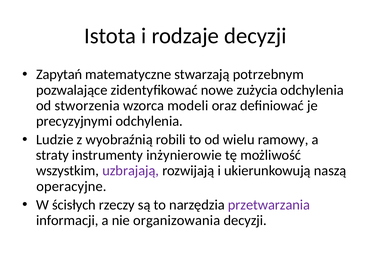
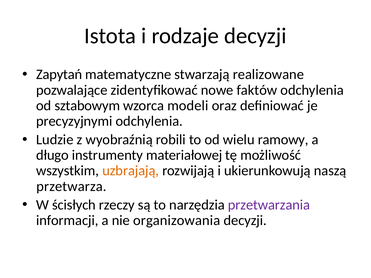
potrzebnym: potrzebnym -> realizowane
zużycia: zużycia -> faktów
stworzenia: stworzenia -> sztabowym
straty: straty -> długo
inżynierowie: inżynierowie -> materiałowej
uzbrajają colour: purple -> orange
operacyjne: operacyjne -> przetwarza
